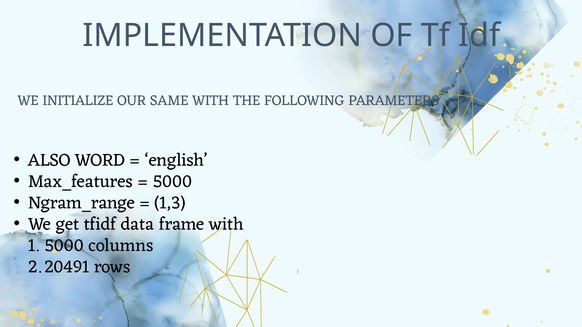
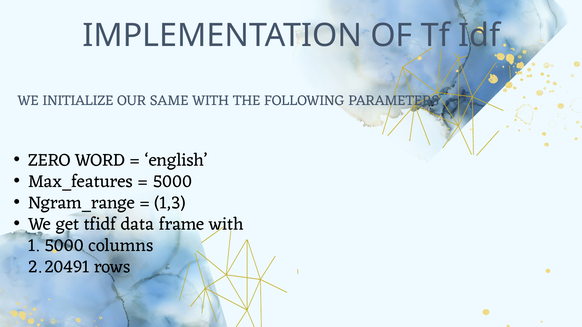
ALSO: ALSO -> ZERO
